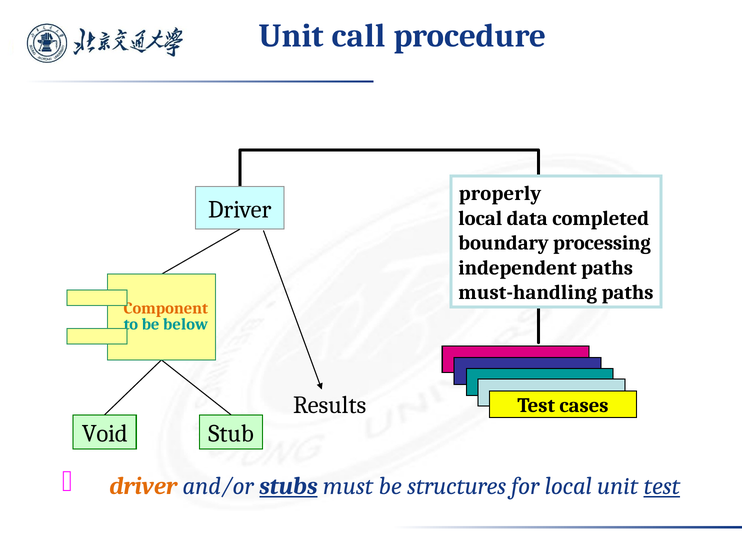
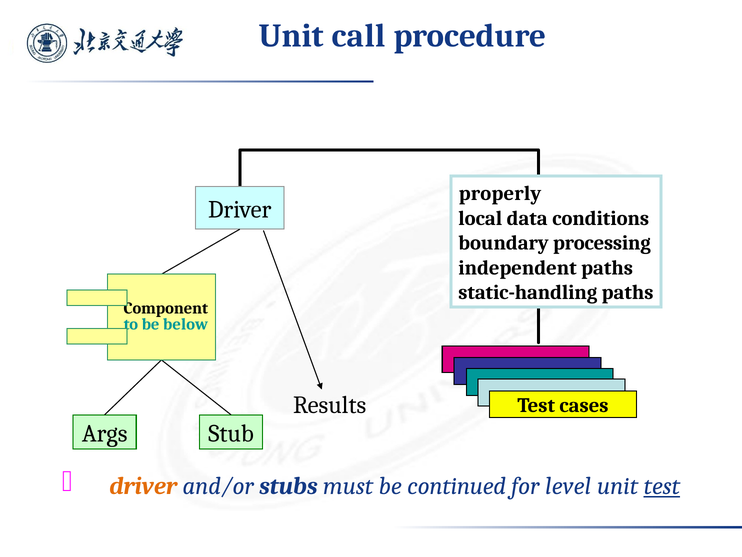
completed: completed -> conditions
must-handling: must-handling -> static-handling
Component colour: orange -> black
Void: Void -> Args
stubs underline: present -> none
structures: structures -> continued
for local: local -> level
